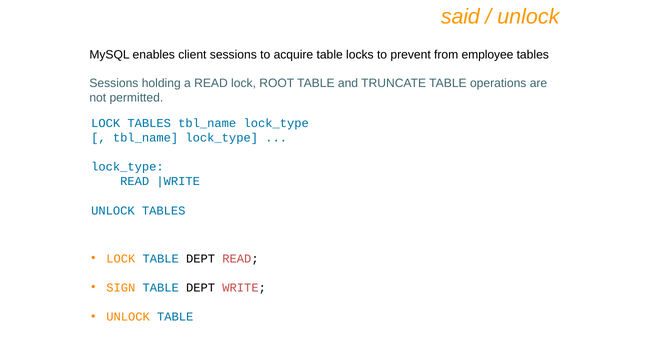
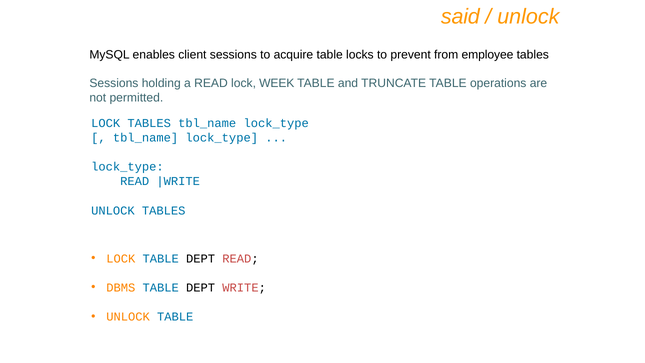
ROOT: ROOT -> WEEK
SIGN: SIGN -> DBMS
